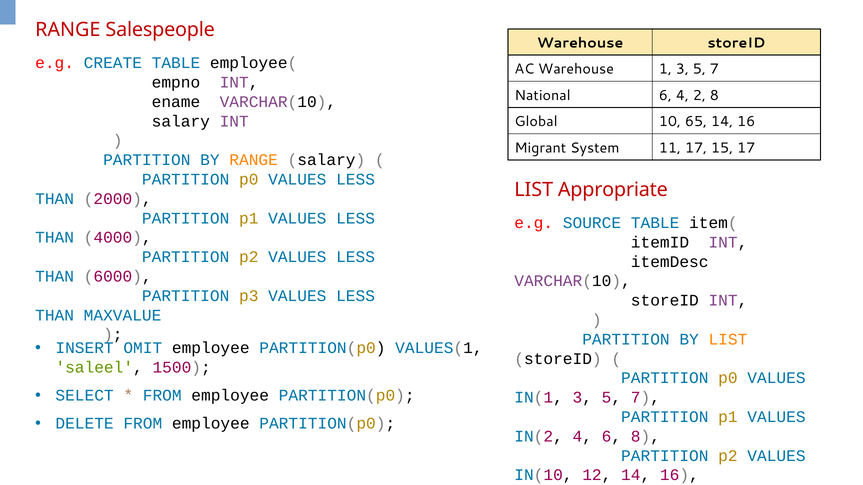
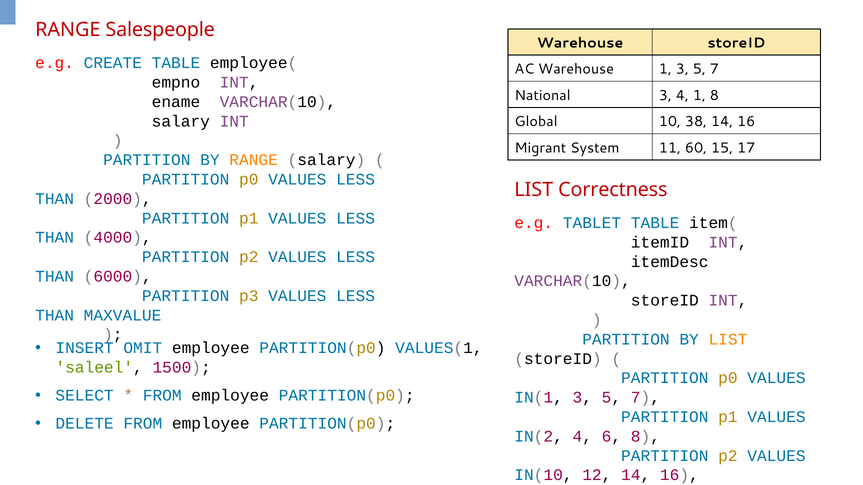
National 6: 6 -> 3
4 2: 2 -> 1
65: 65 -> 38
11 17: 17 -> 60
Appropriate: Appropriate -> Correctness
SOURCE: SOURCE -> TABLET
